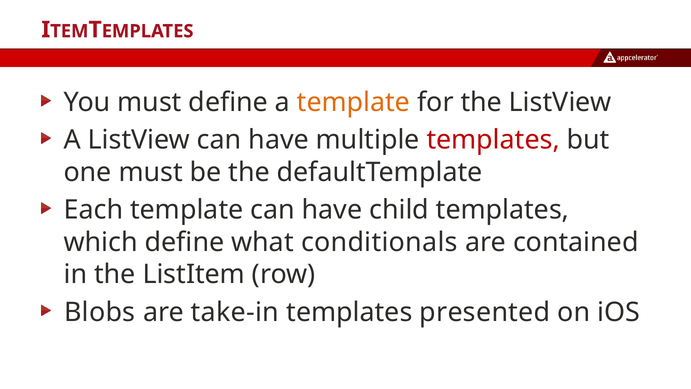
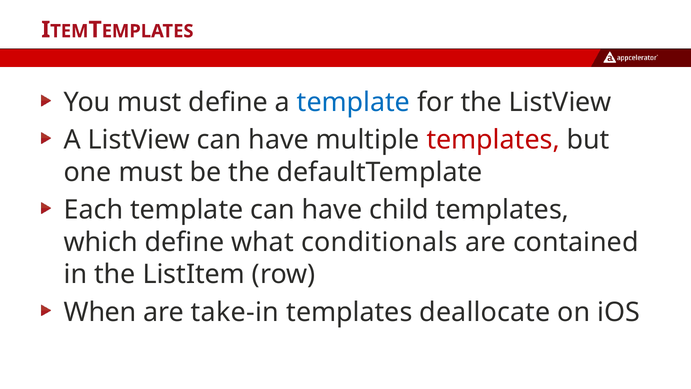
template at (354, 102) colour: orange -> blue
Blobs: Blobs -> When
presented: presented -> deallocate
